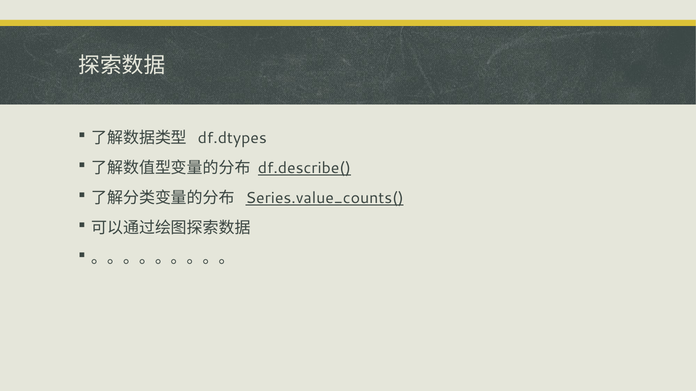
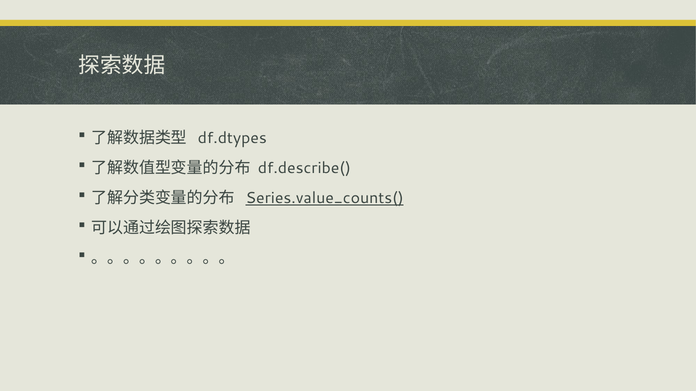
df.describe( underline: present -> none
